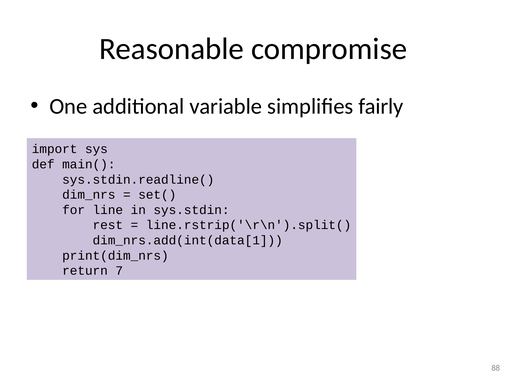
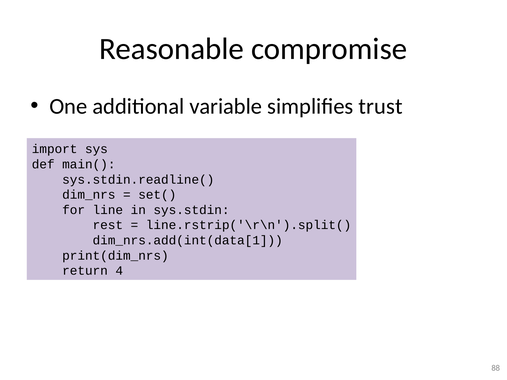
fairly: fairly -> trust
7: 7 -> 4
